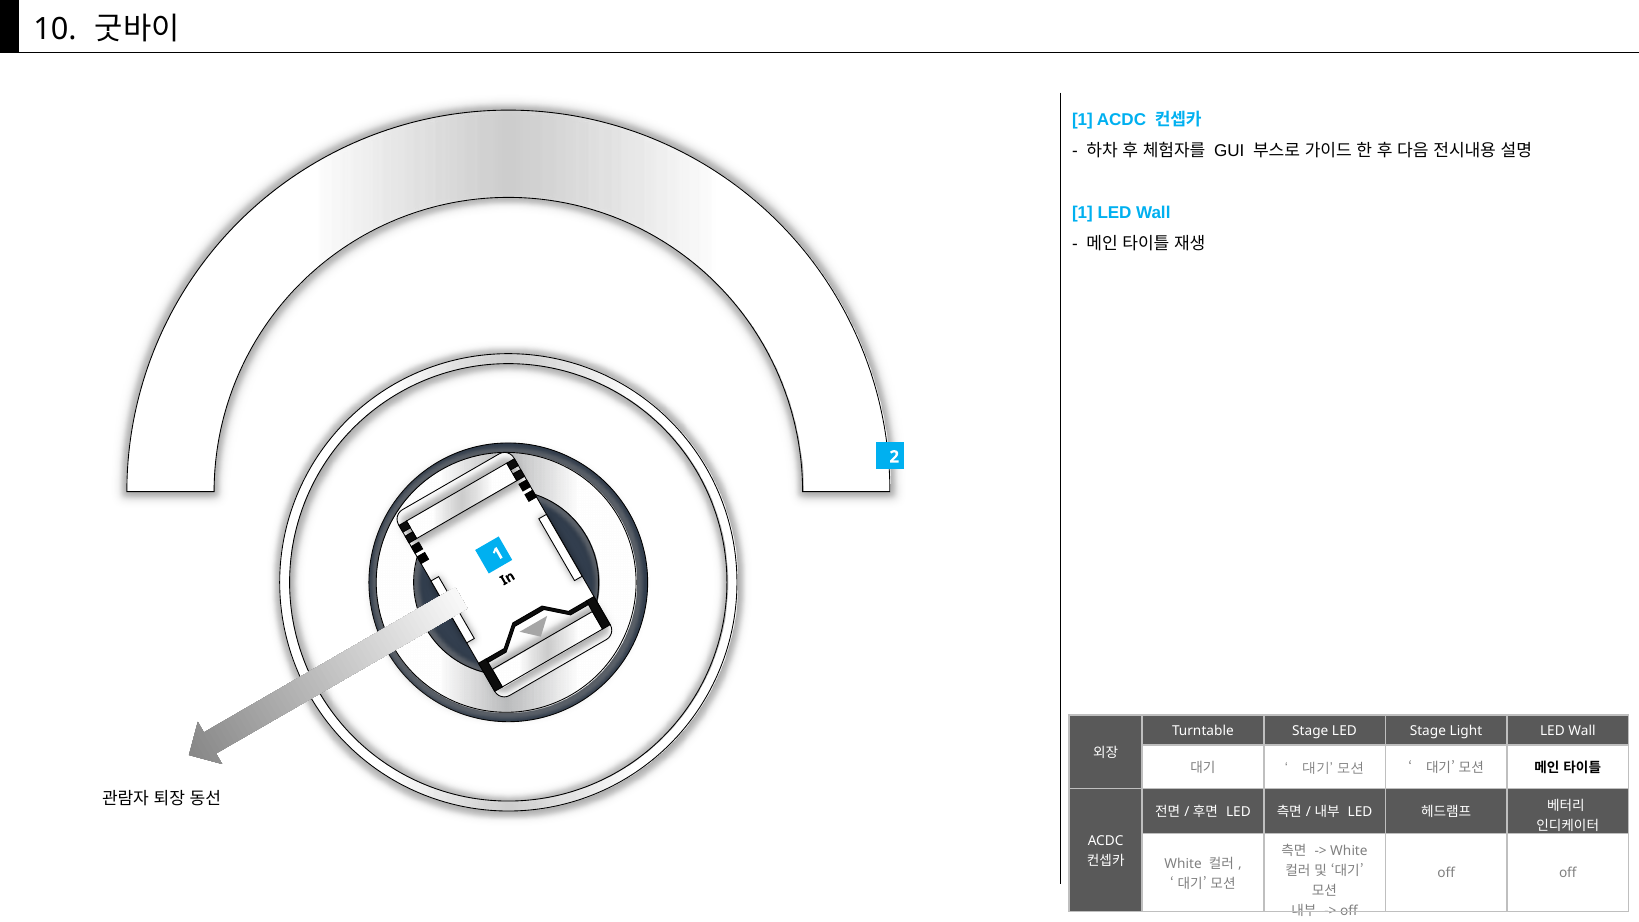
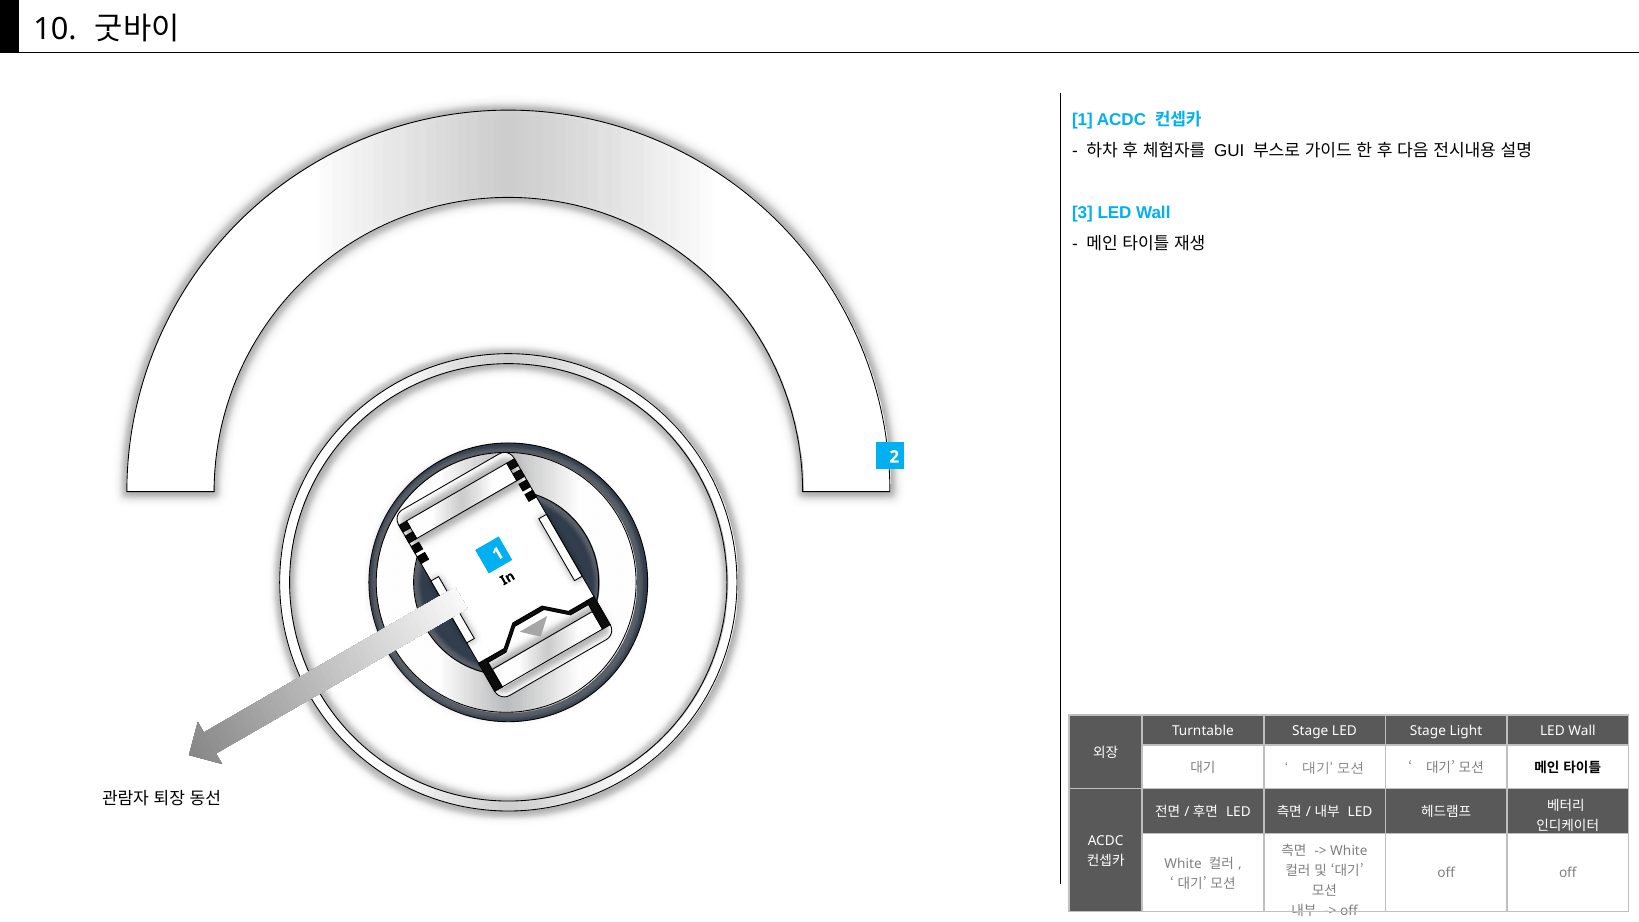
1 at (1082, 213): 1 -> 3
